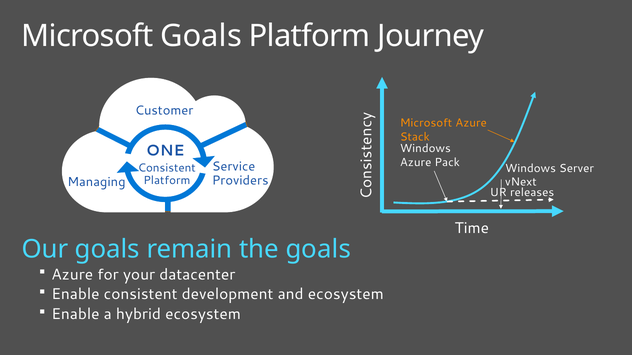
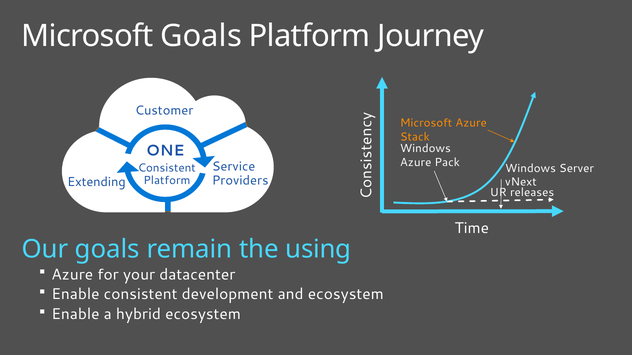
Managing: Managing -> Extending
the goals: goals -> using
